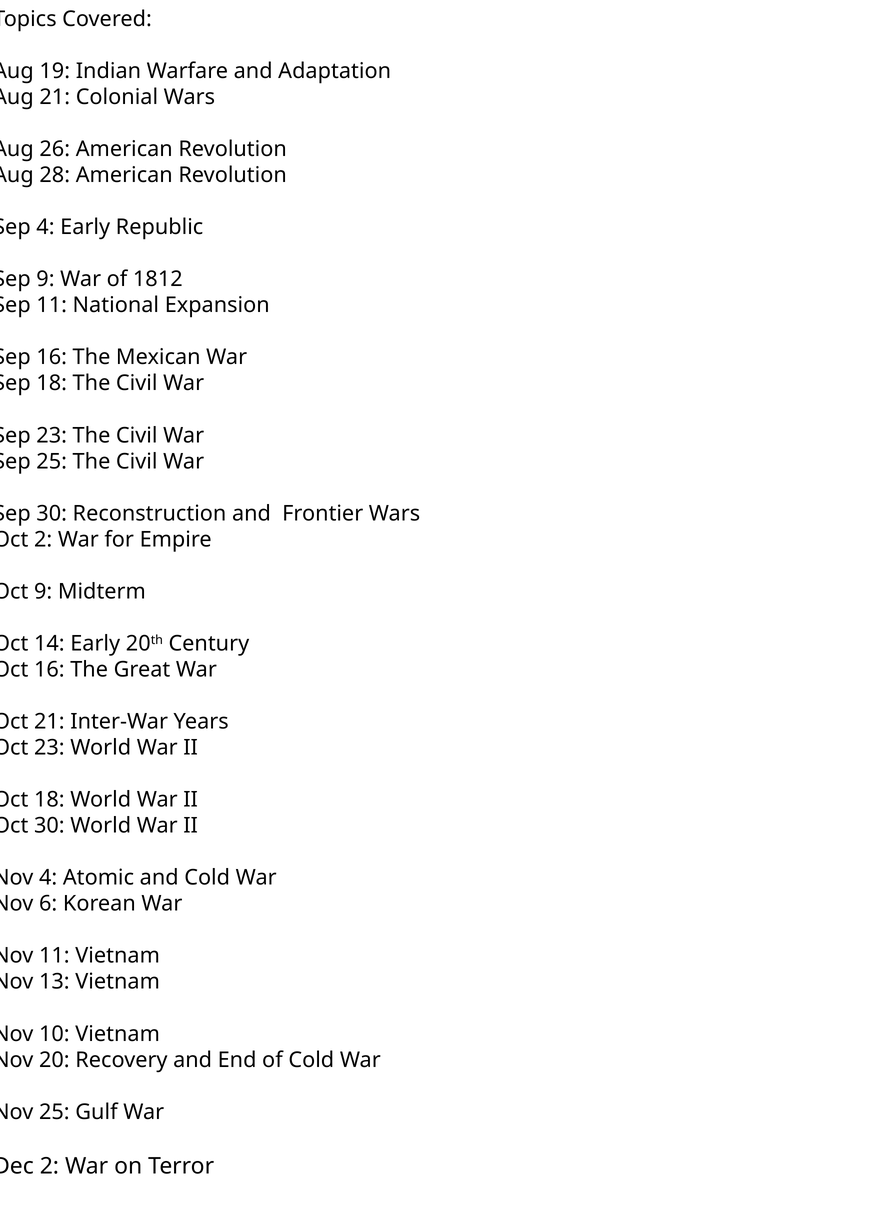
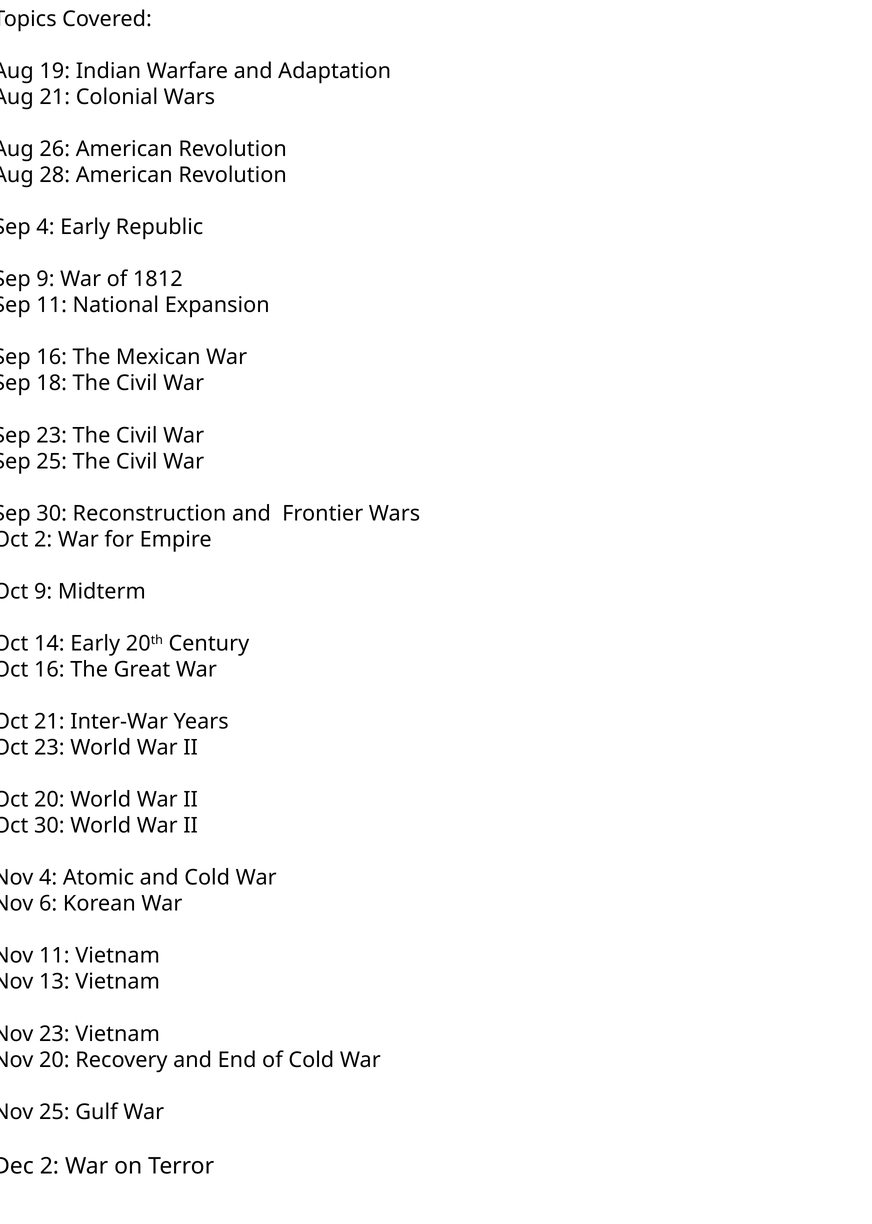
18 at (49, 800): 18 -> 20
10 at (54, 1034): 10 -> 23
